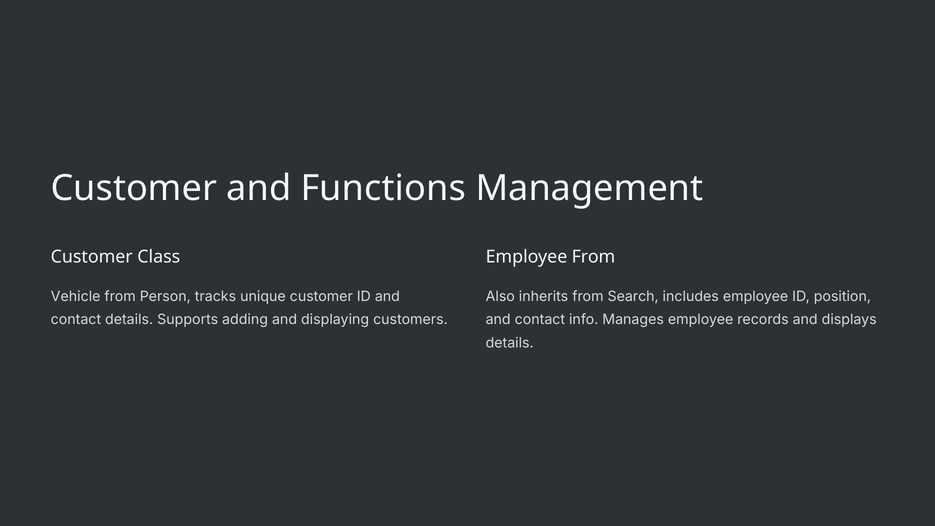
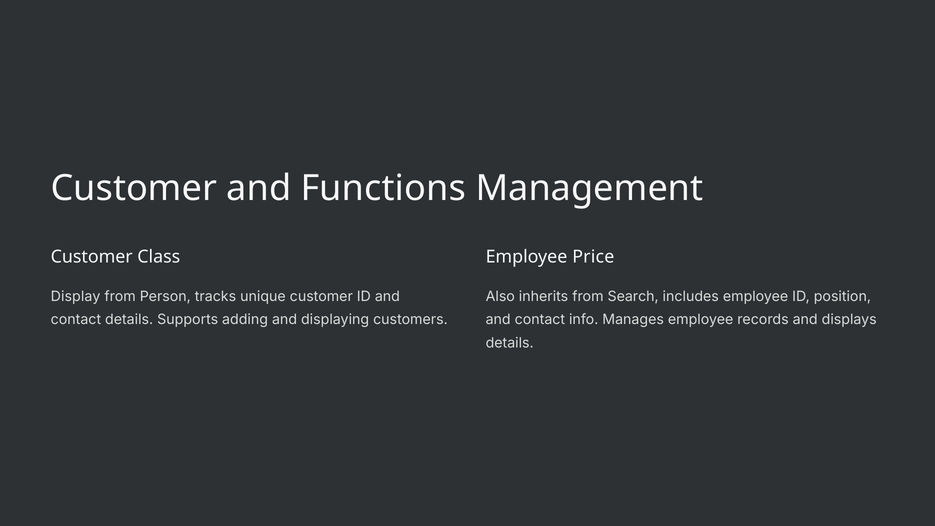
Employee From: From -> Price
Vehicle: Vehicle -> Display
